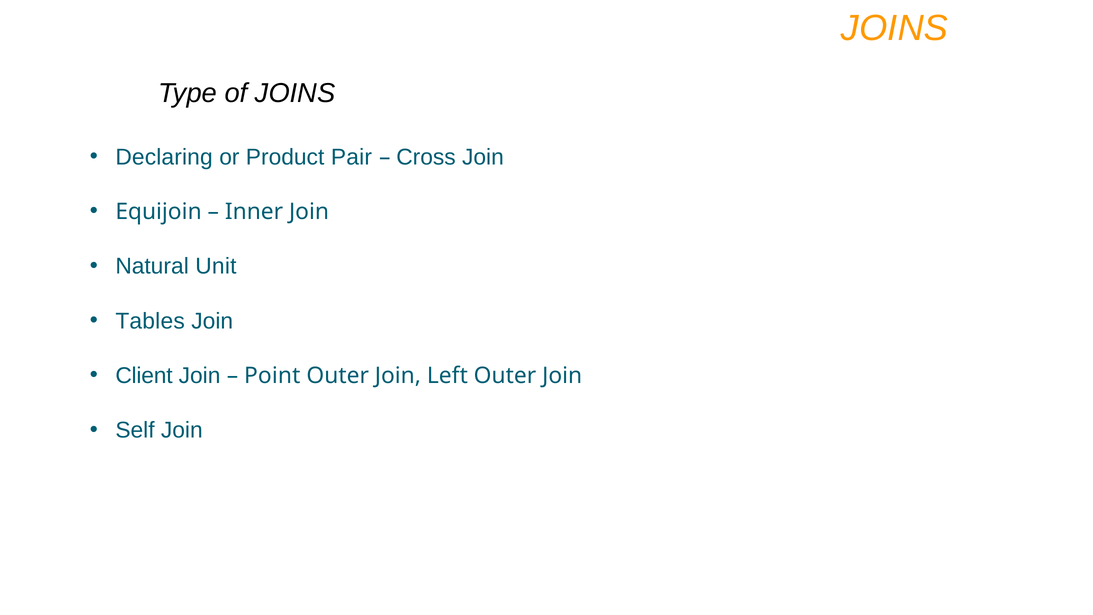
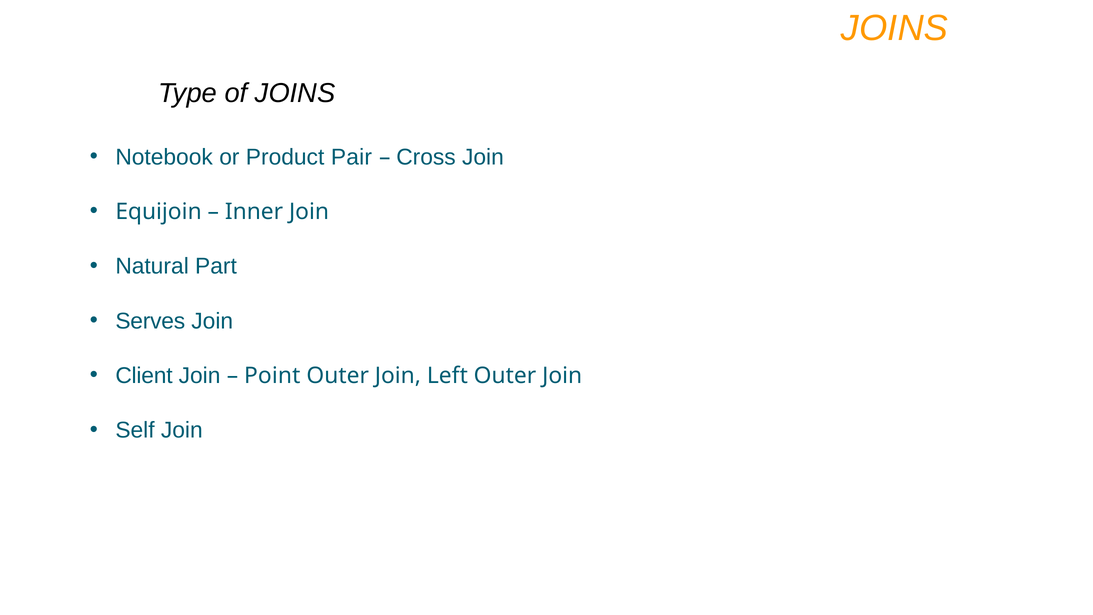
Declaring: Declaring -> Notebook
Unit: Unit -> Part
Tables: Tables -> Serves
